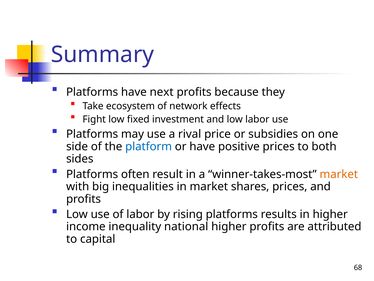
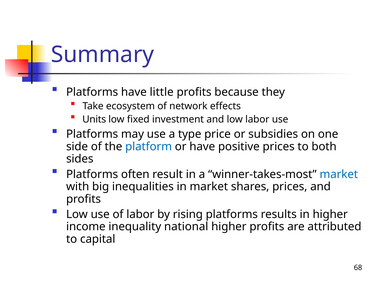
next: next -> little
Fight: Fight -> Units
rival: rival -> type
market at (339, 174) colour: orange -> blue
